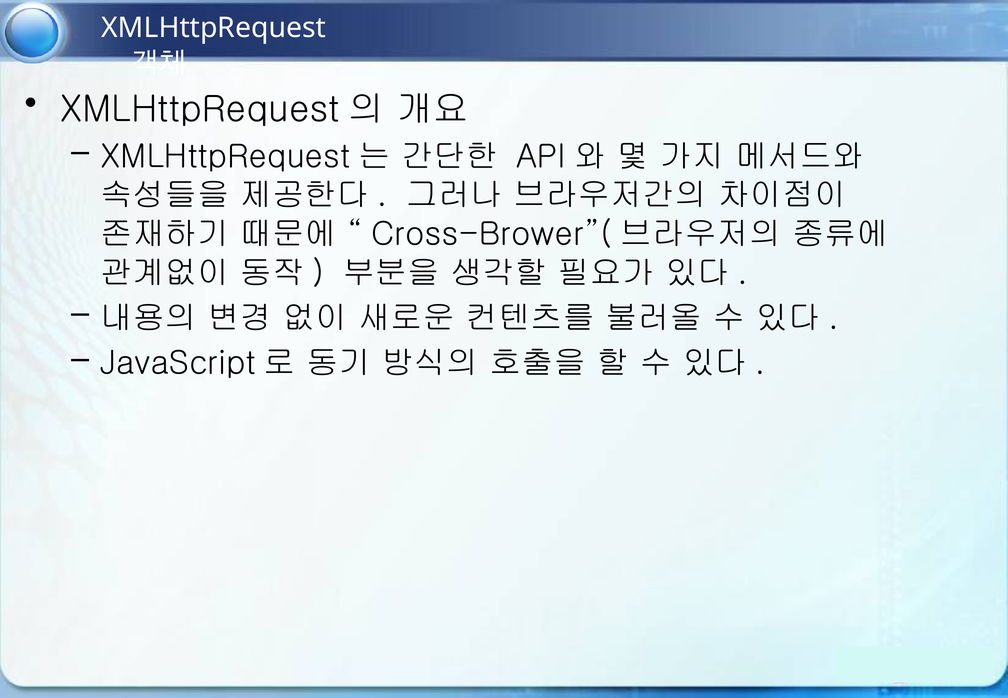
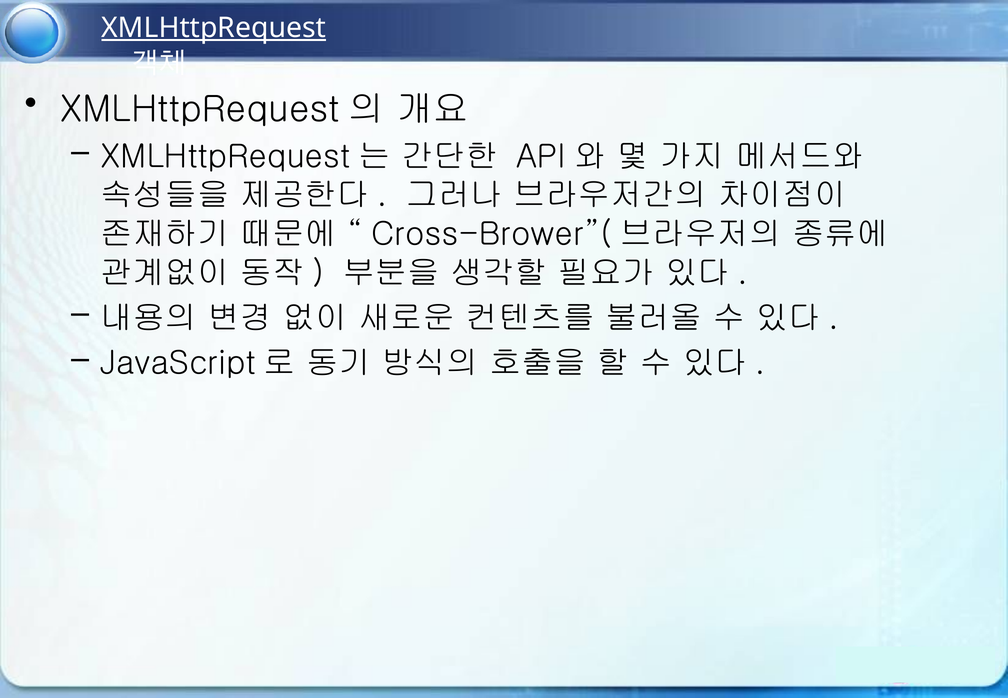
XMLHttpRequest underline: none -> present
